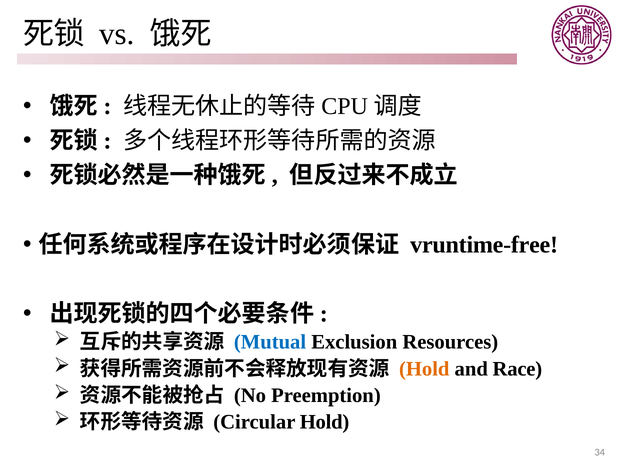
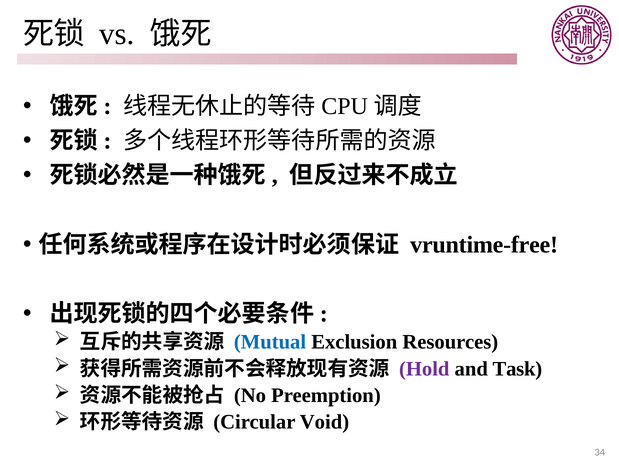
Hold at (424, 369) colour: orange -> purple
Race: Race -> Task
Circular Hold: Hold -> Void
